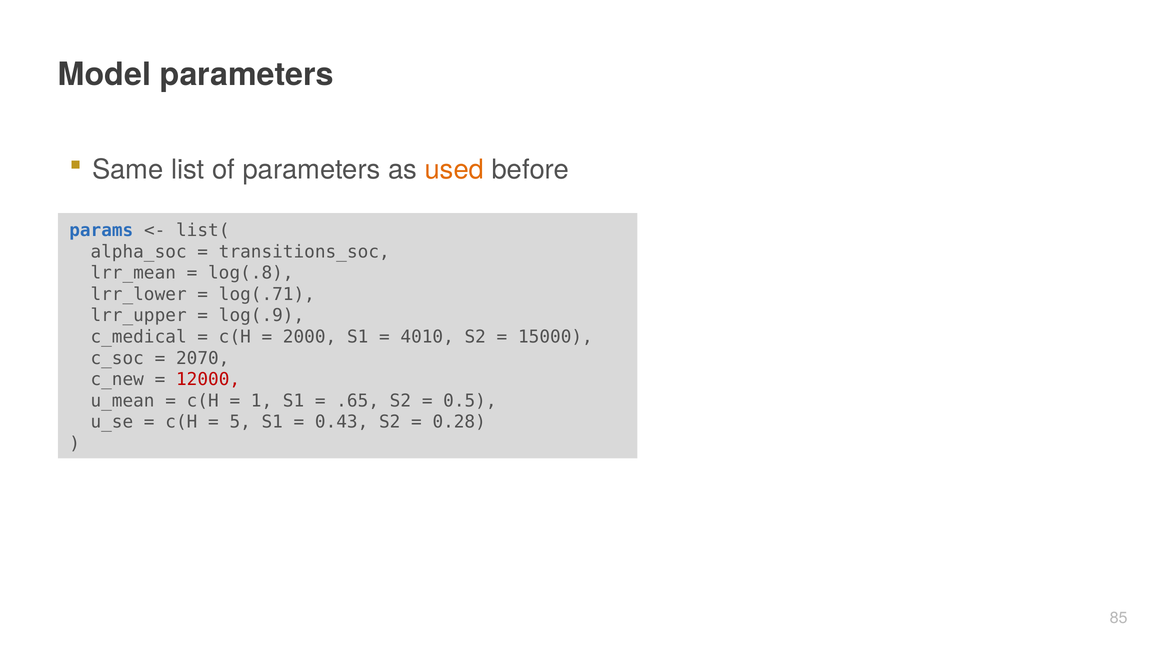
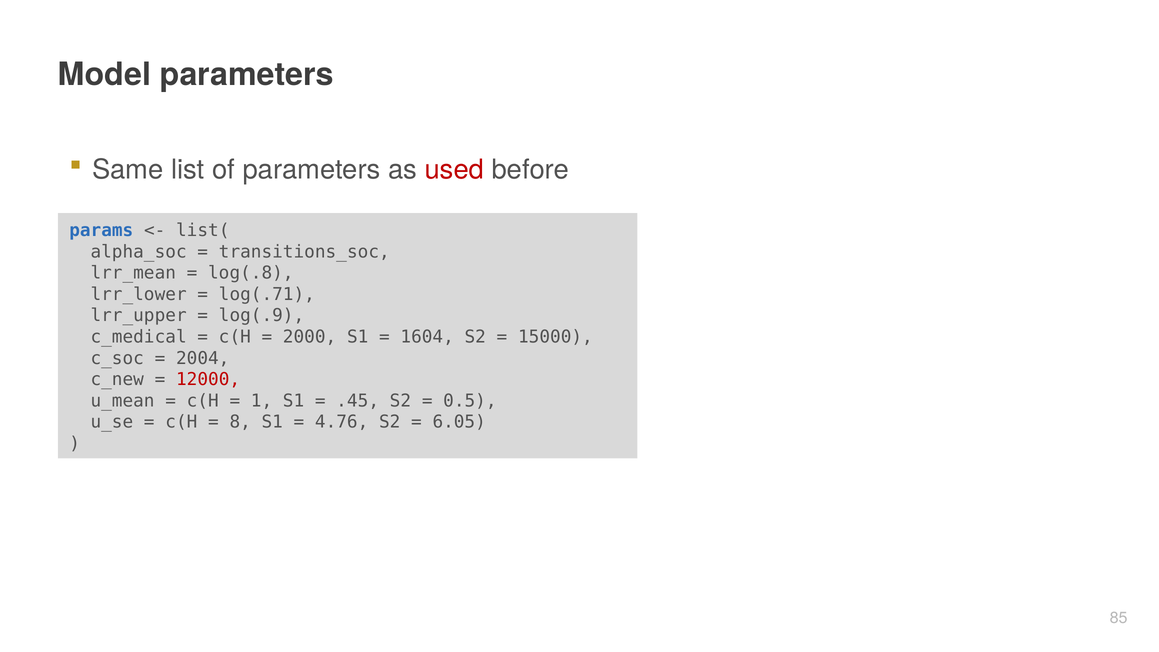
used colour: orange -> red
4010: 4010 -> 1604
2070: 2070 -> 2004
.65: .65 -> .45
5: 5 -> 8
0.43: 0.43 -> 4.76
0.28: 0.28 -> 6.05
